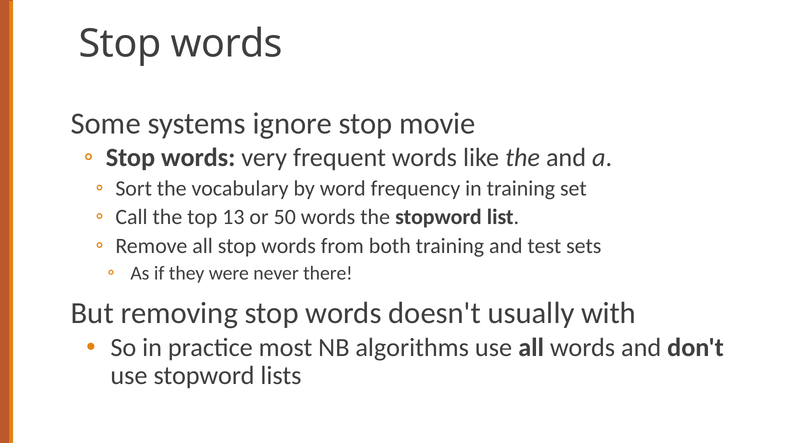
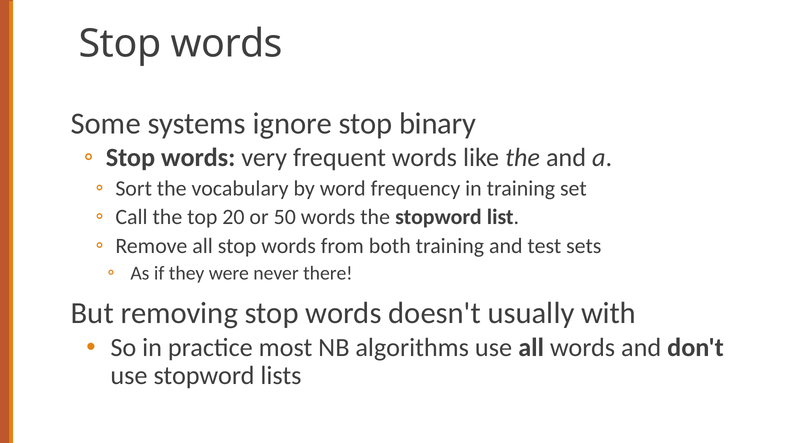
movie: movie -> binary
13: 13 -> 20
